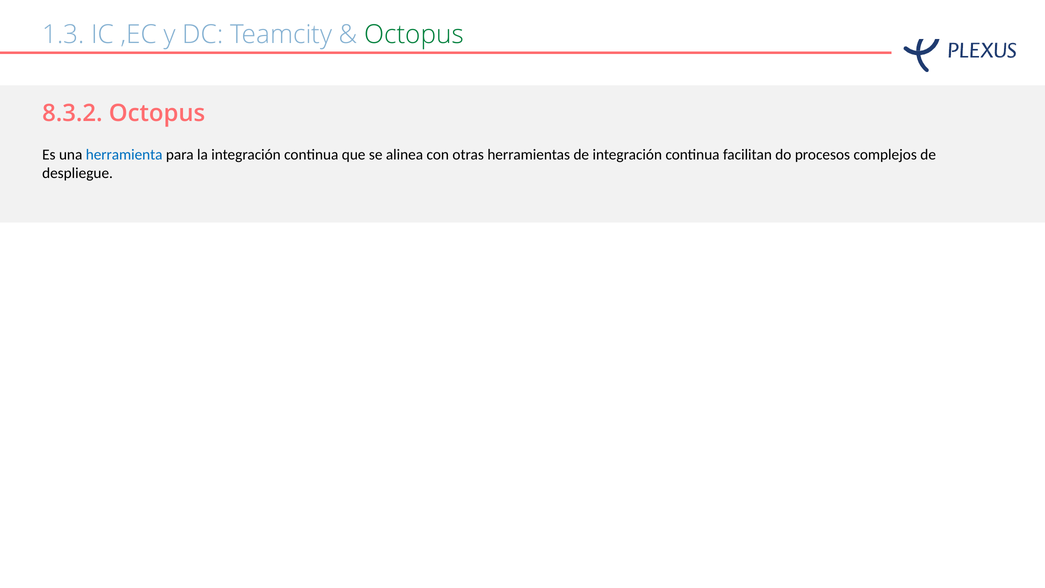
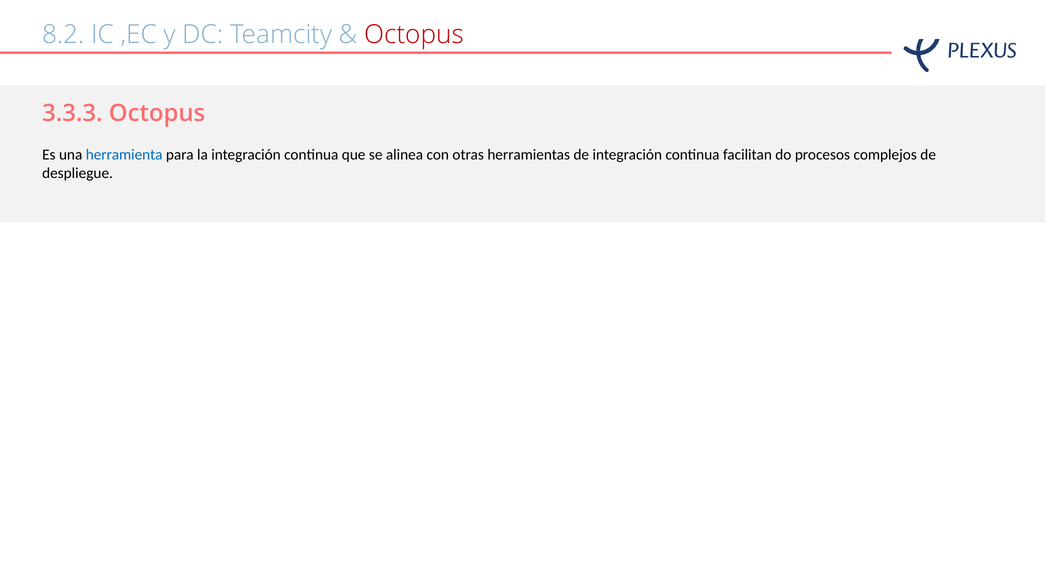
1.3: 1.3 -> 8.2
Octopus at (414, 35) colour: green -> red
8.3.2: 8.3.2 -> 3.3.3
